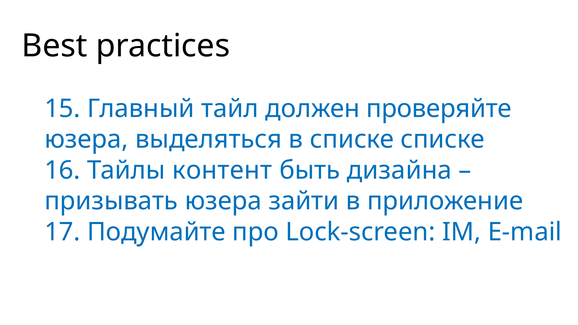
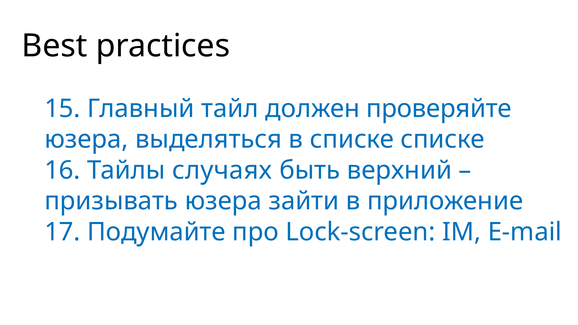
контент: контент -> случаях
дизайна: дизайна -> верхний
